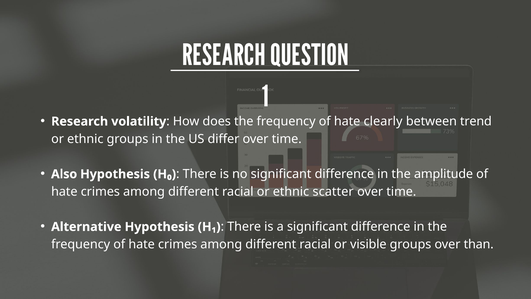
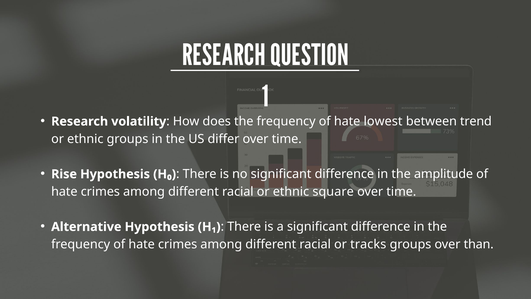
clearly: clearly -> lowest
Also: Also -> Rise
scatter: scatter -> square
visible: visible -> tracks
